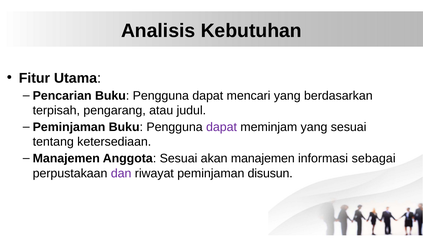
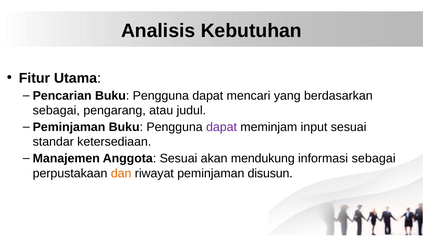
terpisah at (56, 110): terpisah -> sebagai
meminjam yang: yang -> input
tentang: tentang -> standar
akan manajemen: manajemen -> mendukung
dan colour: purple -> orange
